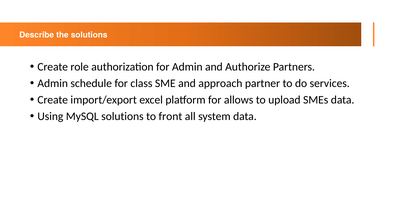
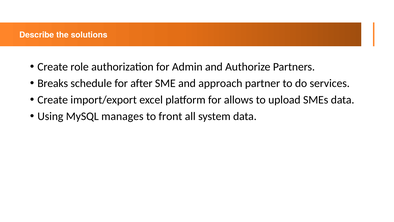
Admin at (53, 83): Admin -> Breaks
class: class -> after
MySQL solutions: solutions -> manages
